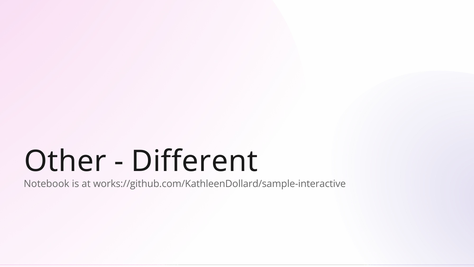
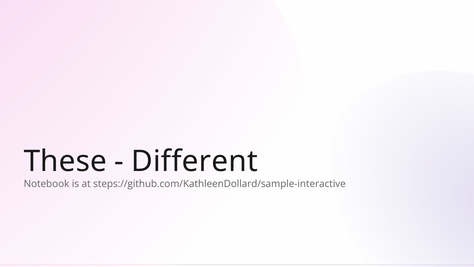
Other: Other -> These
works://github.com/KathleenDollard/sample-interactive: works://github.com/KathleenDollard/sample-interactive -> steps://github.com/KathleenDollard/sample-interactive
